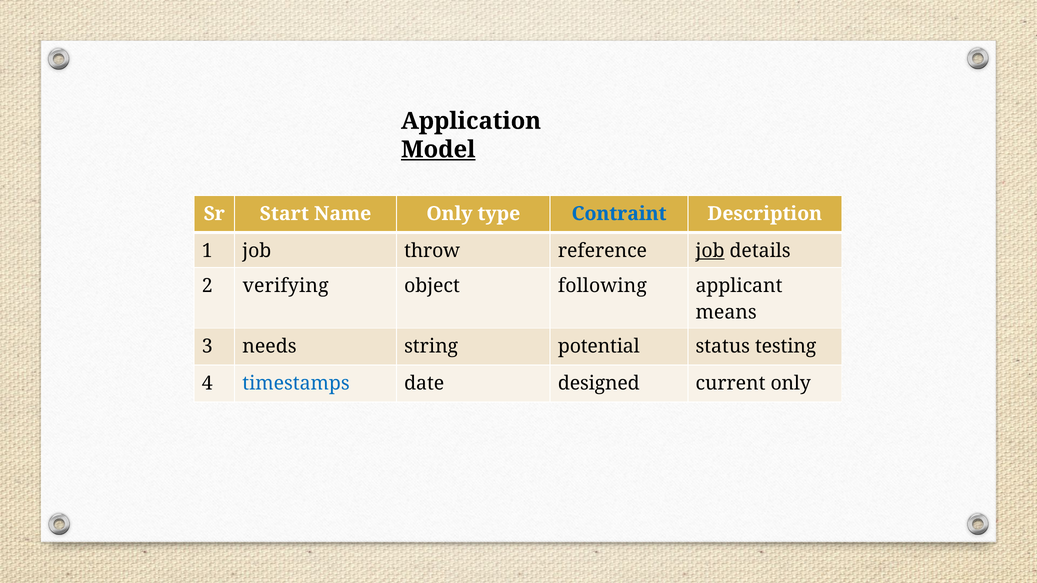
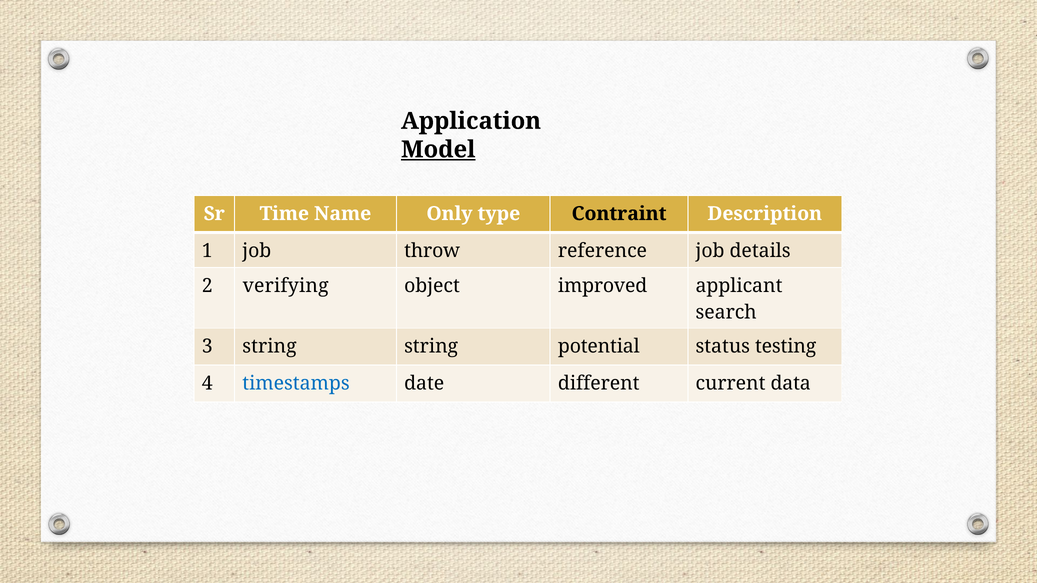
Start: Start -> Time
Contraint colour: blue -> black
job at (710, 251) underline: present -> none
following: following -> improved
means: means -> search
3 needs: needs -> string
designed: designed -> different
current only: only -> data
